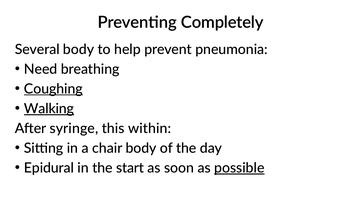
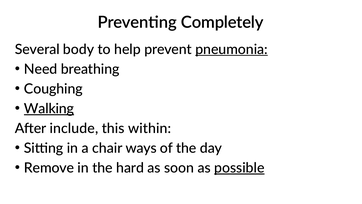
pneumonia underline: none -> present
Coughing underline: present -> none
syringe: syringe -> include
chair body: body -> ways
Epidural: Epidural -> Remove
start: start -> hard
